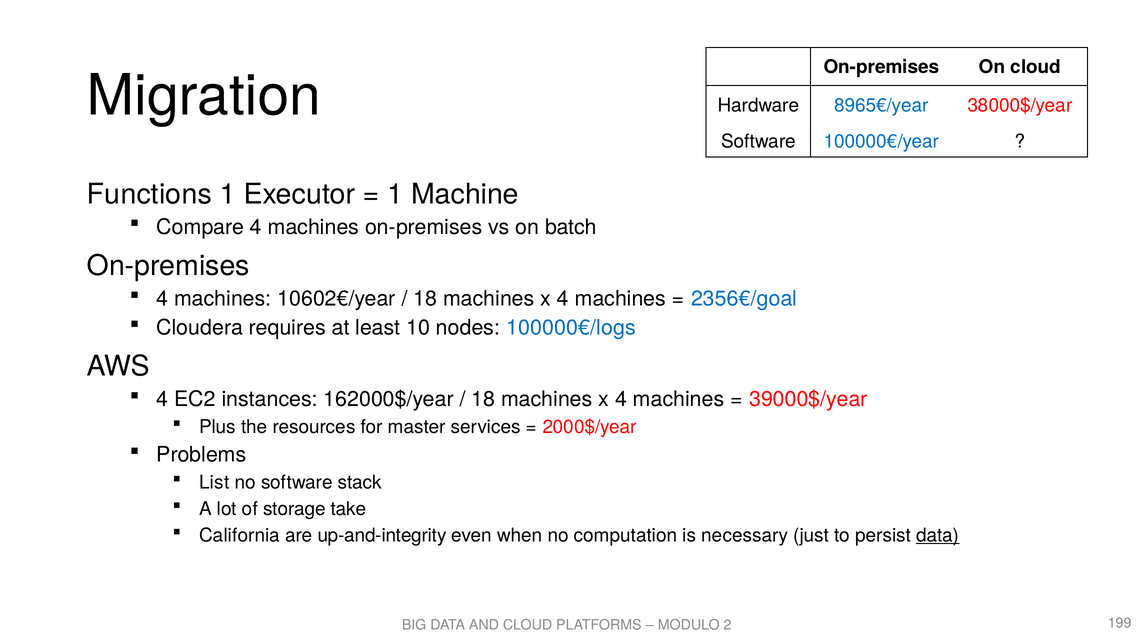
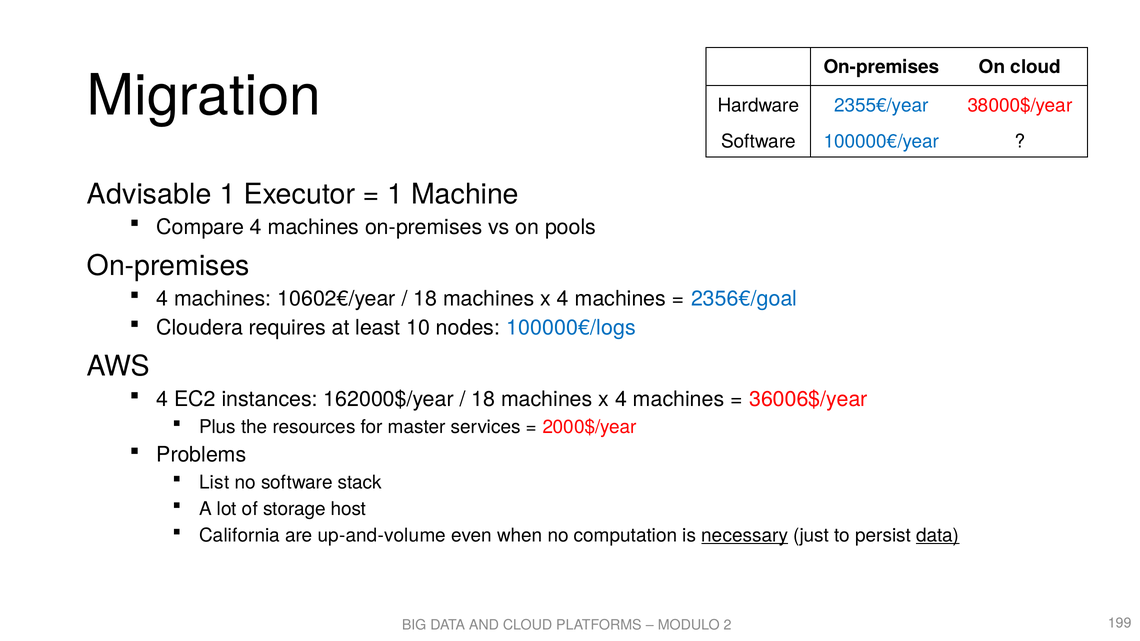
8965€/year: 8965€/year -> 2355€/year
Functions: Functions -> Advisable
batch: batch -> pools
39000$/year: 39000$/year -> 36006$/year
take: take -> host
up-and-integrity: up-and-integrity -> up-and-volume
necessary underline: none -> present
